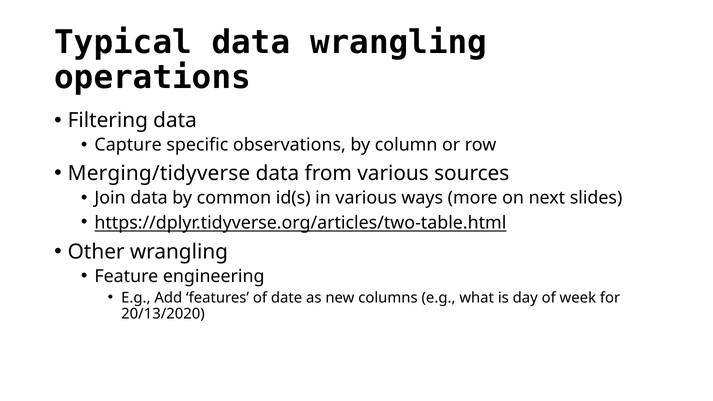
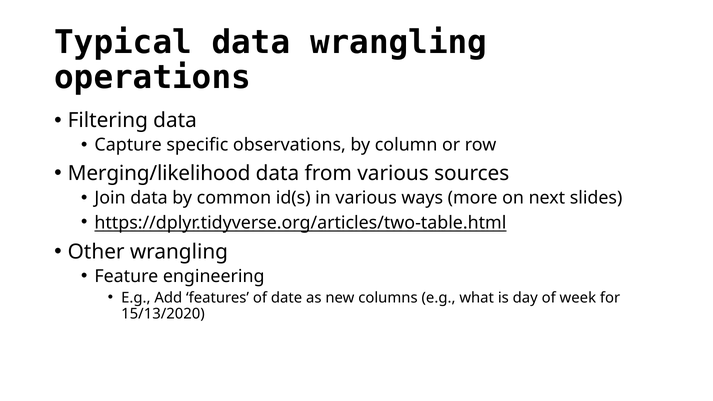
Merging/tidyverse: Merging/tidyverse -> Merging/likelihood
20/13/2020: 20/13/2020 -> 15/13/2020
